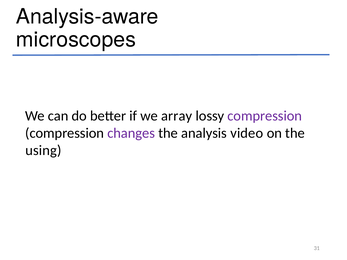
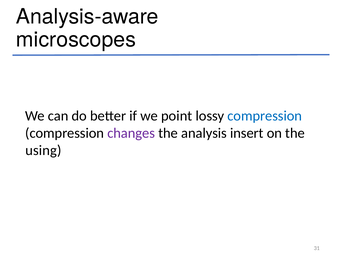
array: array -> point
compression at (265, 116) colour: purple -> blue
video: video -> insert
